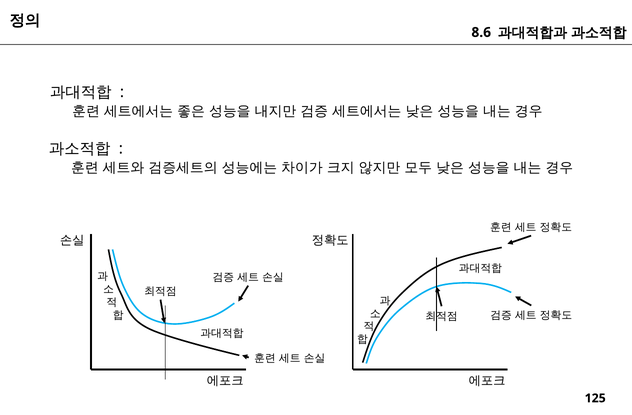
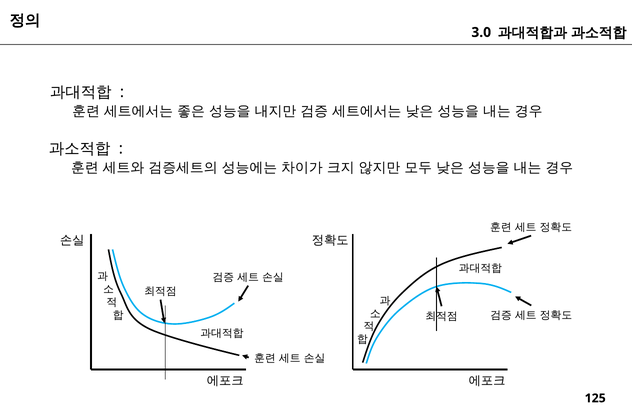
8.6: 8.6 -> 3.0
